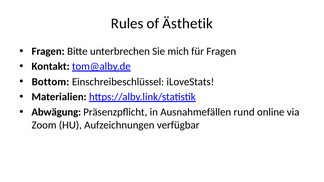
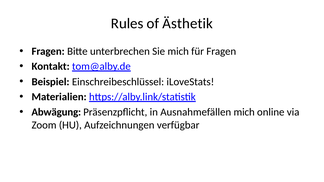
Bottom: Bottom -> Beispiel
Ausnahmefällen rund: rund -> mich
